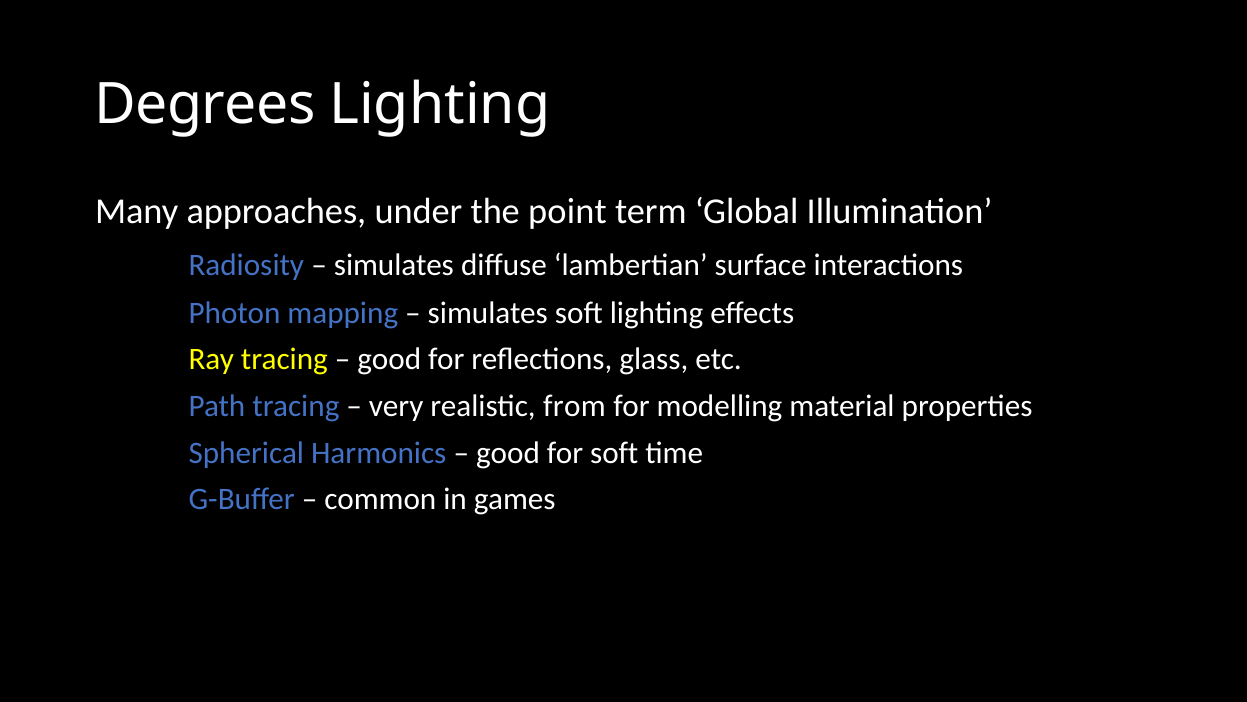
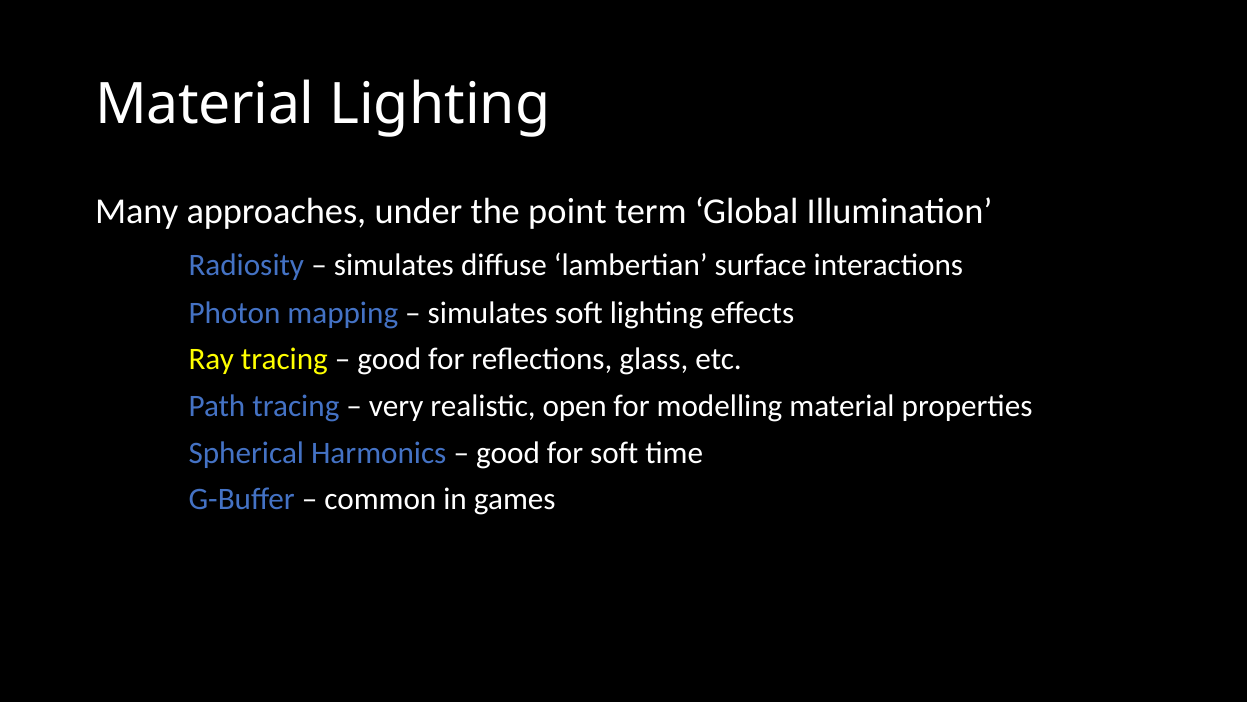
Degrees at (205, 105): Degrees -> Material
from: from -> open
